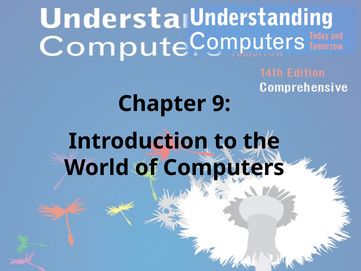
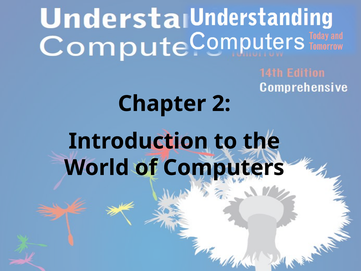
9: 9 -> 2
